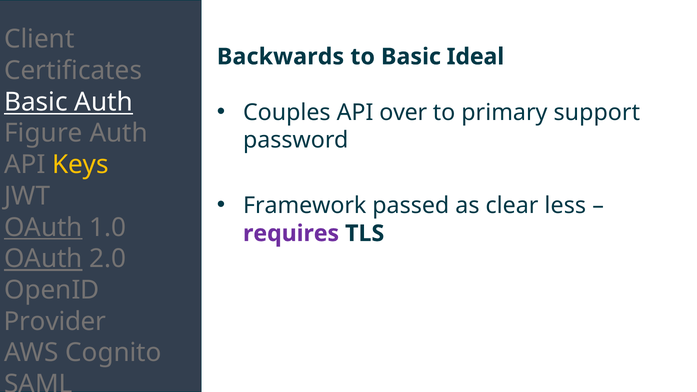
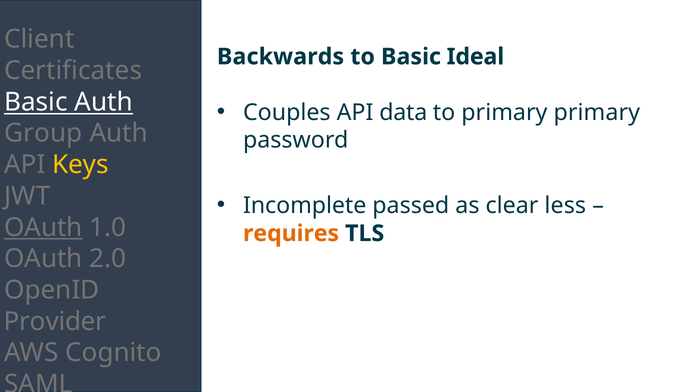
over: over -> data
primary support: support -> primary
Figure: Figure -> Group
Framework: Framework -> Incomplete
requires colour: purple -> orange
OAuth at (43, 259) underline: present -> none
